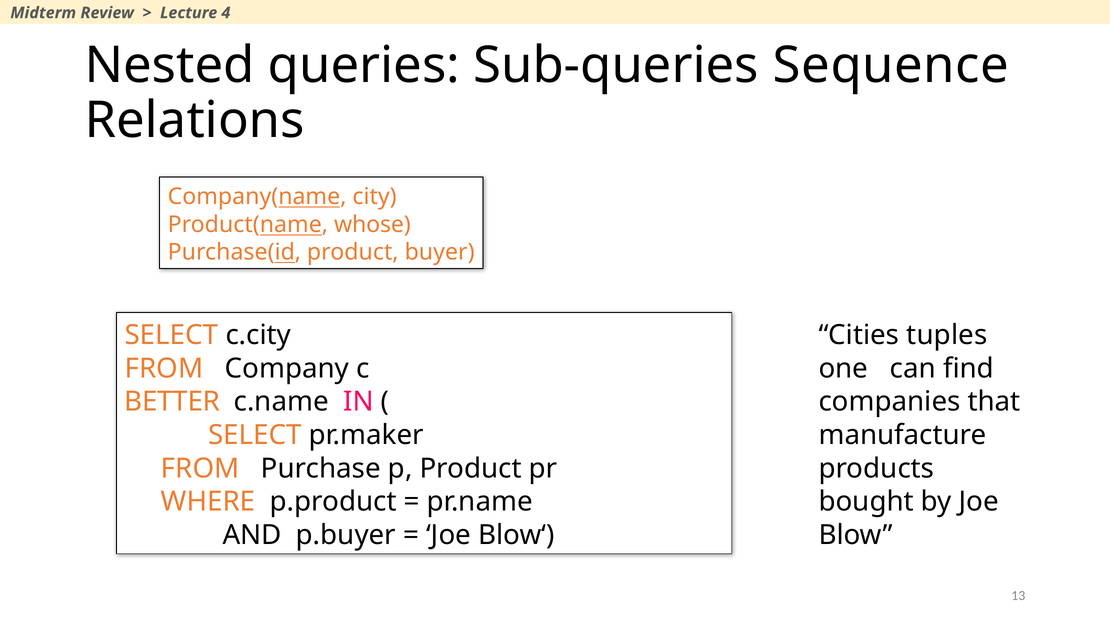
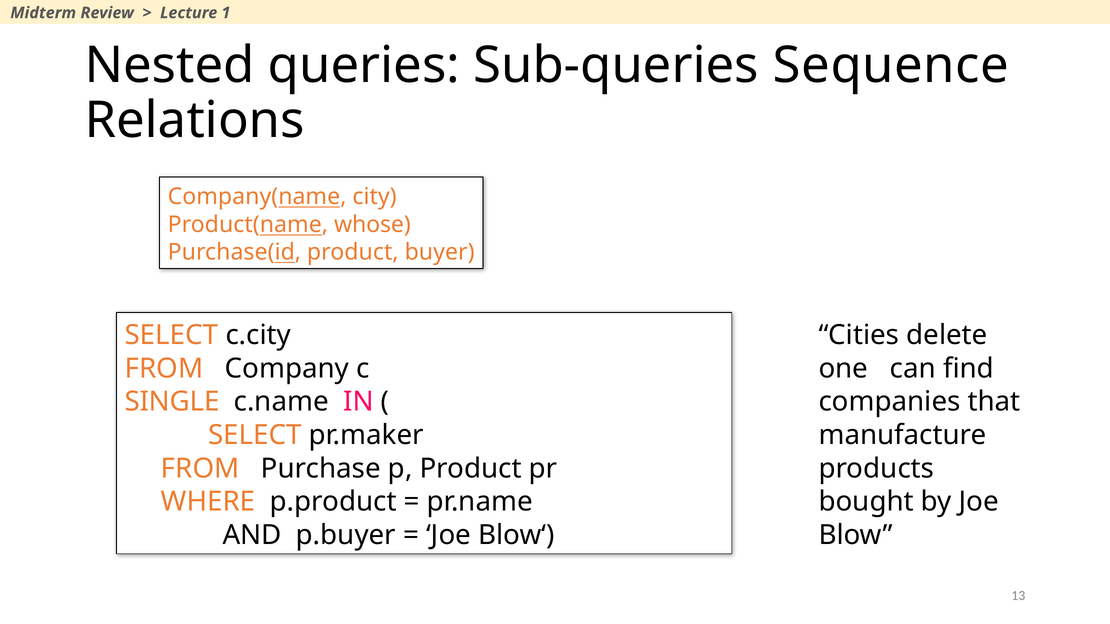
4: 4 -> 1
tuples: tuples -> delete
BETTER: BETTER -> SINGLE
